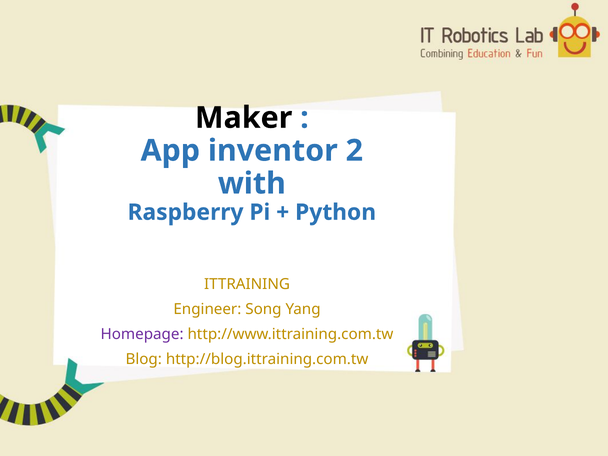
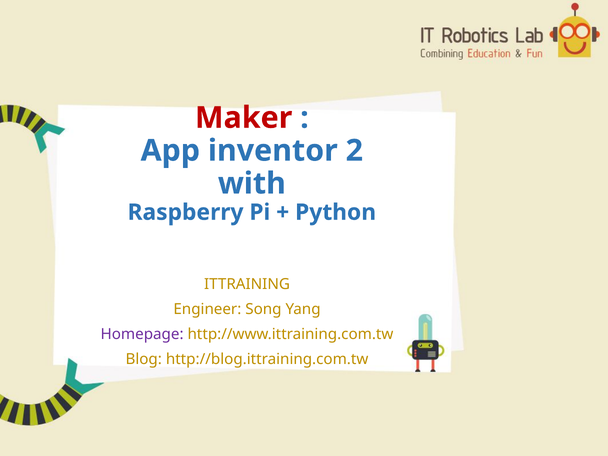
Maker colour: black -> red
